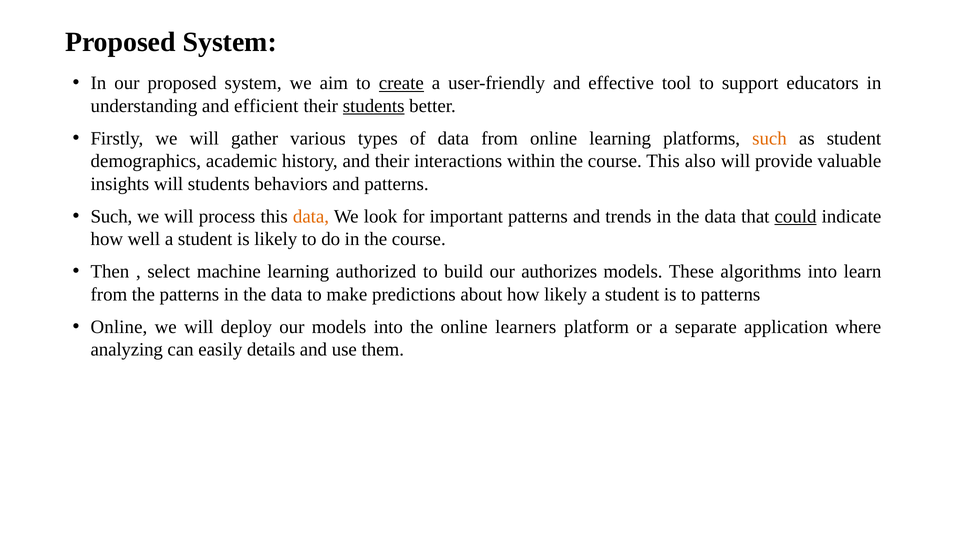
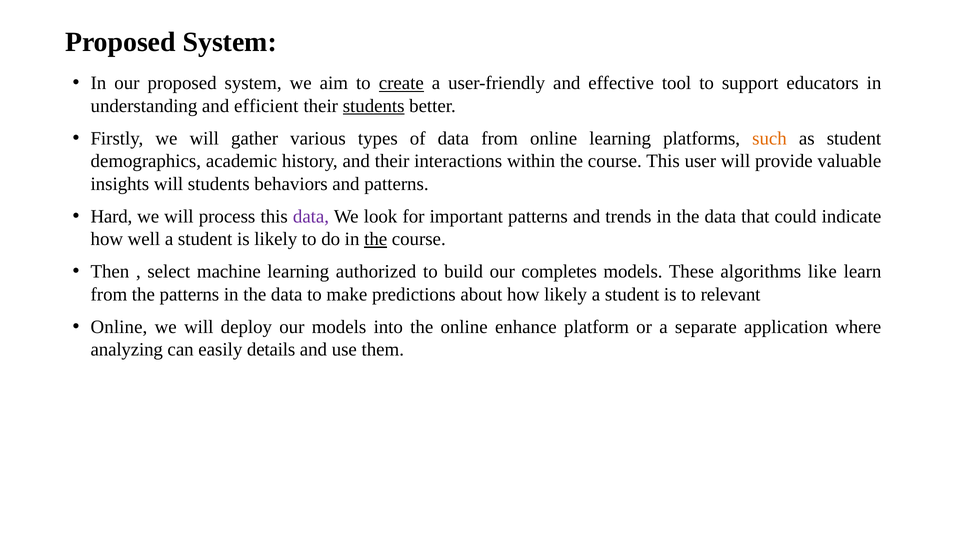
also: also -> user
Such at (111, 217): Such -> Hard
data at (311, 217) colour: orange -> purple
could underline: present -> none
the at (376, 239) underline: none -> present
authorizes: authorizes -> completes
algorithms into: into -> like
to patterns: patterns -> relevant
learners: learners -> enhance
